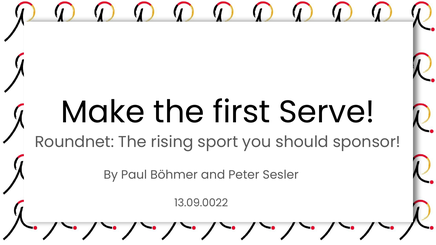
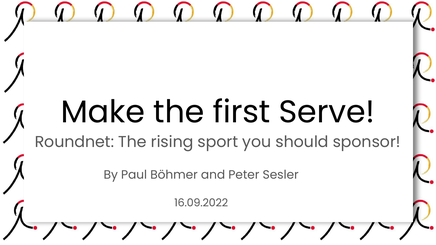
13.09.0022: 13.09.0022 -> 16.09.2022
